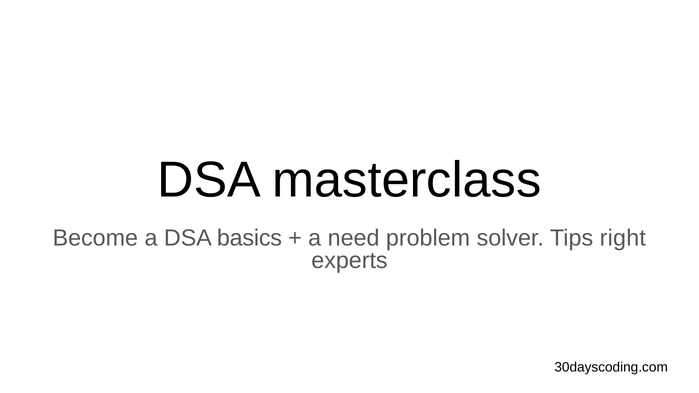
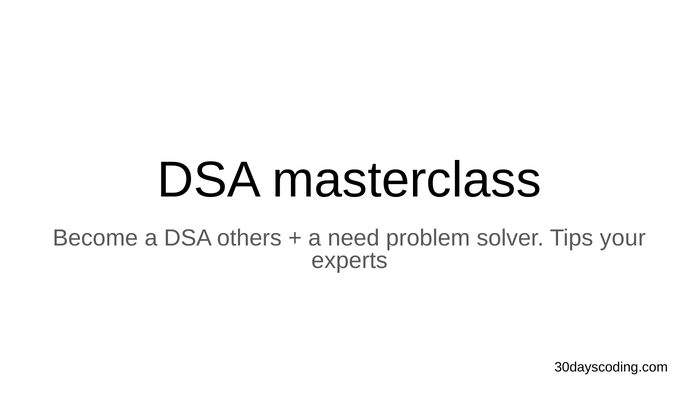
basics: basics -> others
right: right -> your
